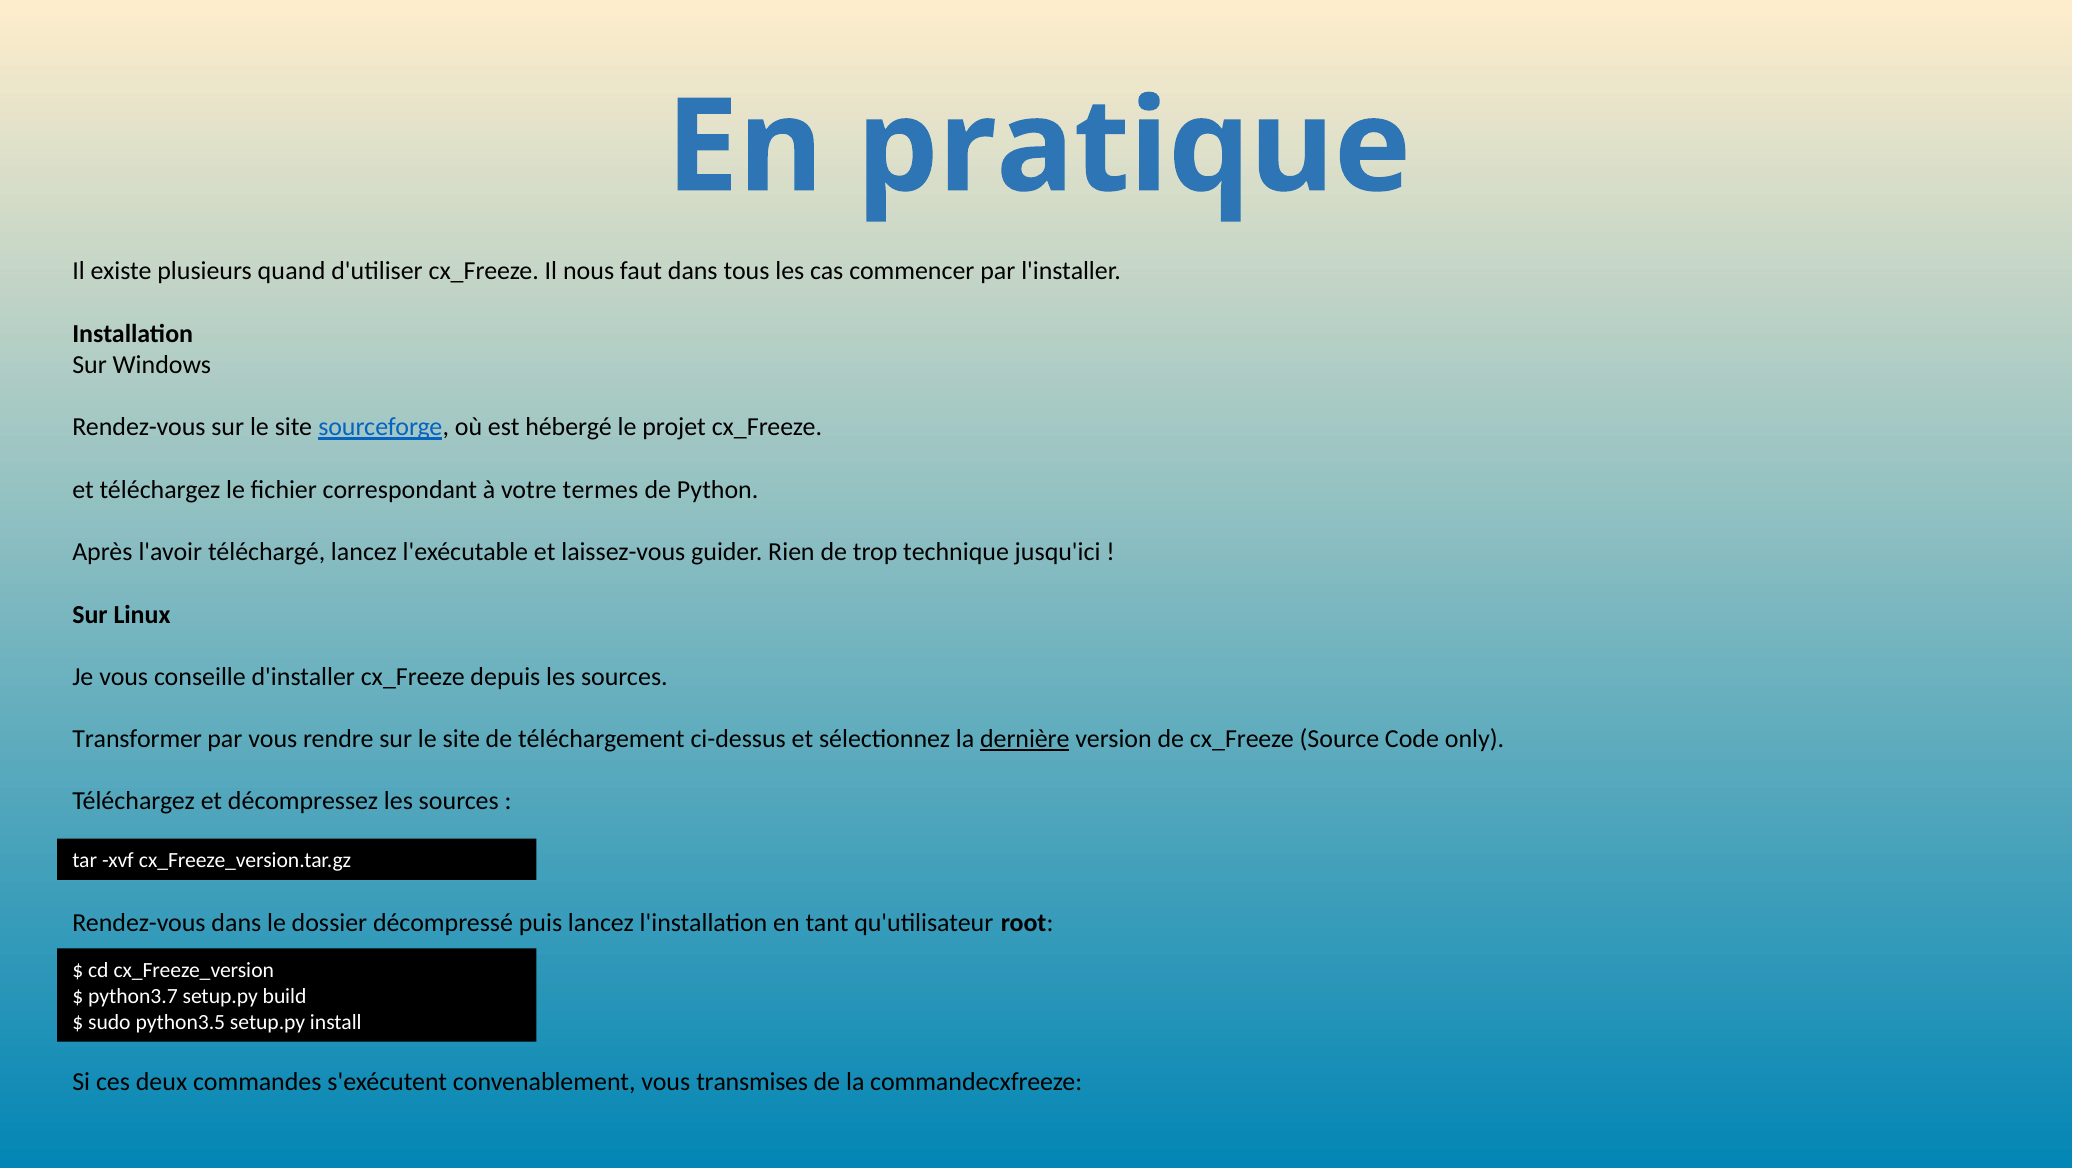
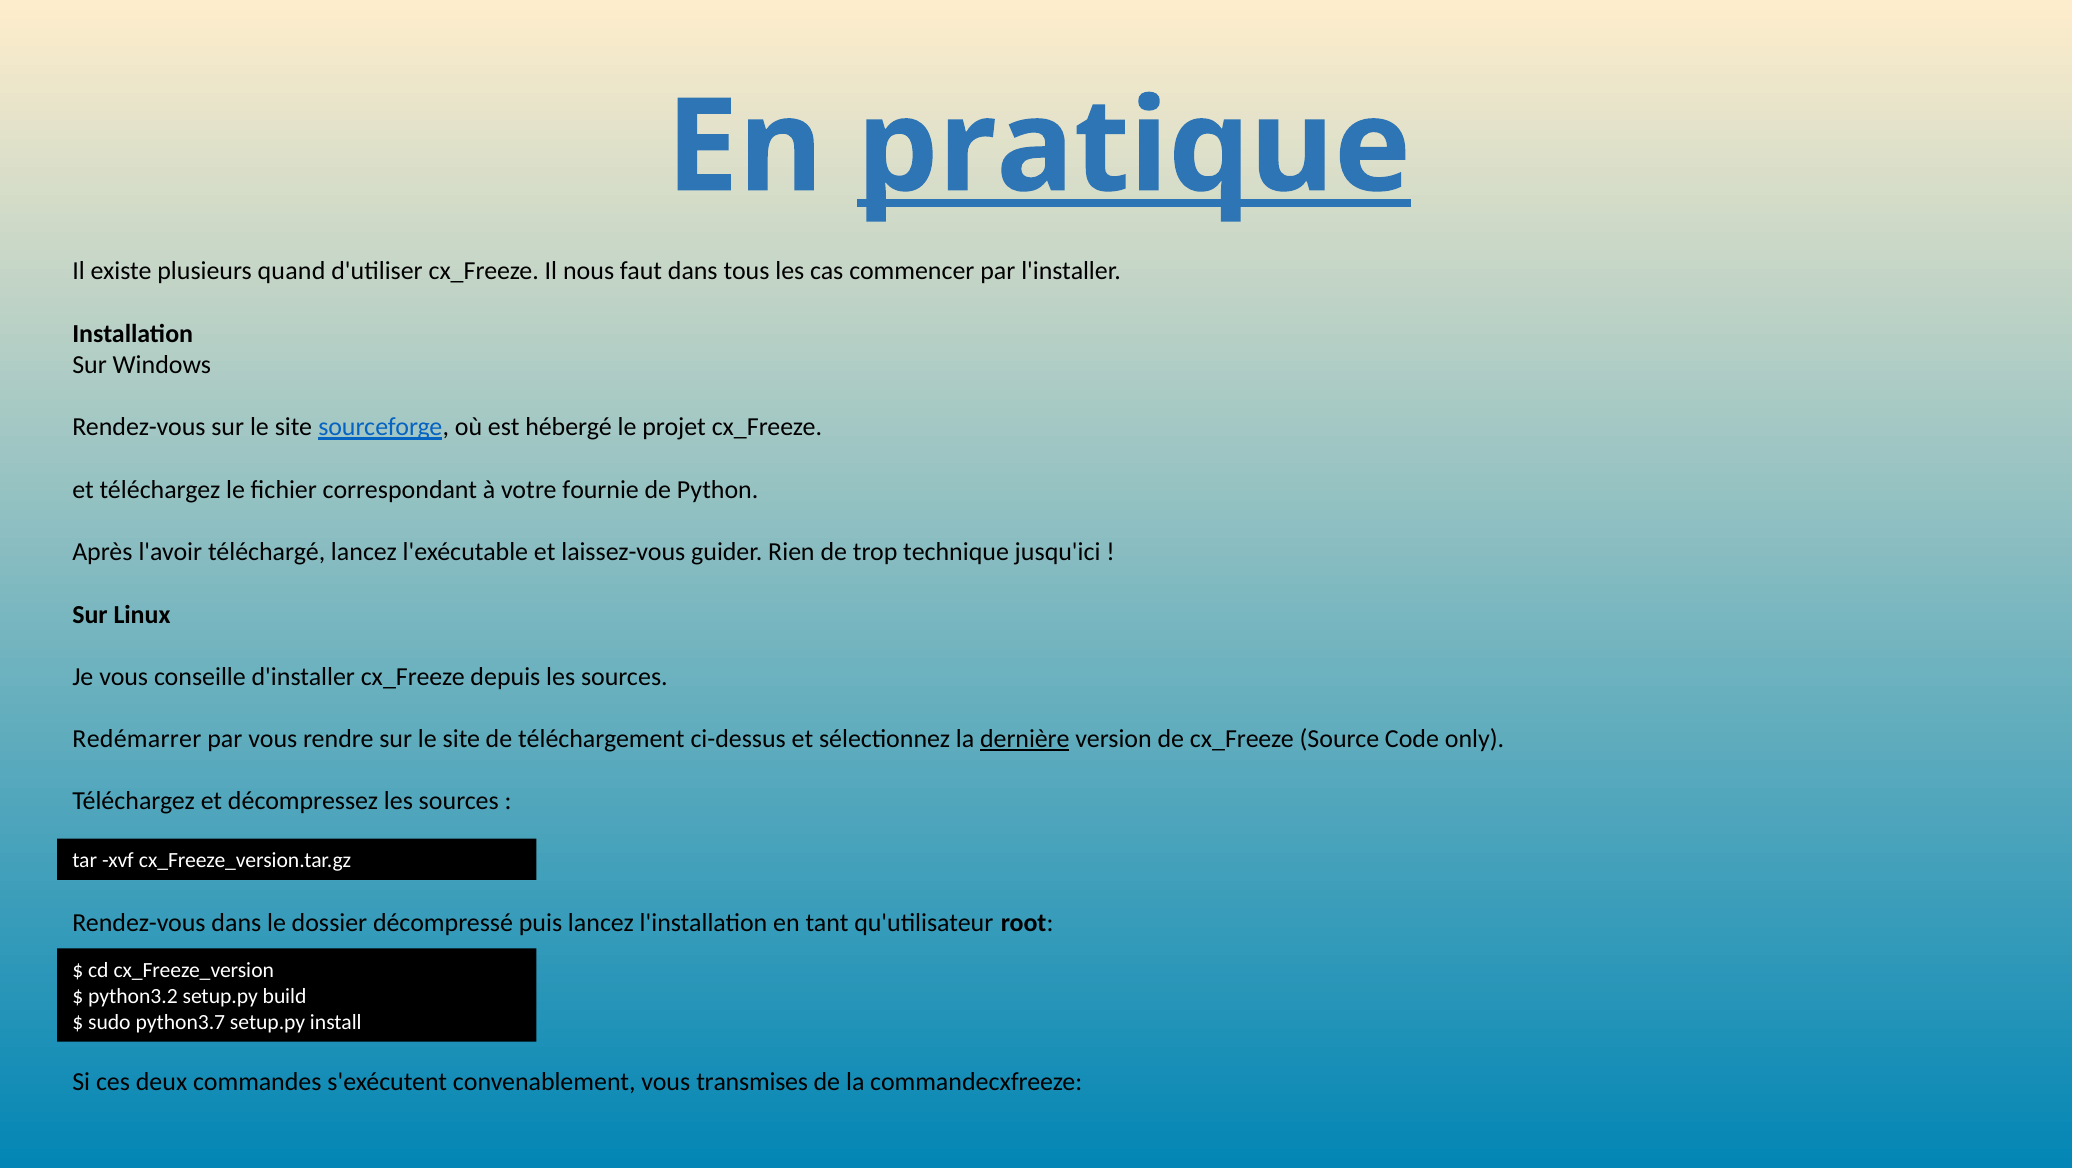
pratique underline: none -> present
termes: termes -> fournie
Transformer: Transformer -> Redémarrer
python3.7: python3.7 -> python3.2
python3.5: python3.5 -> python3.7
